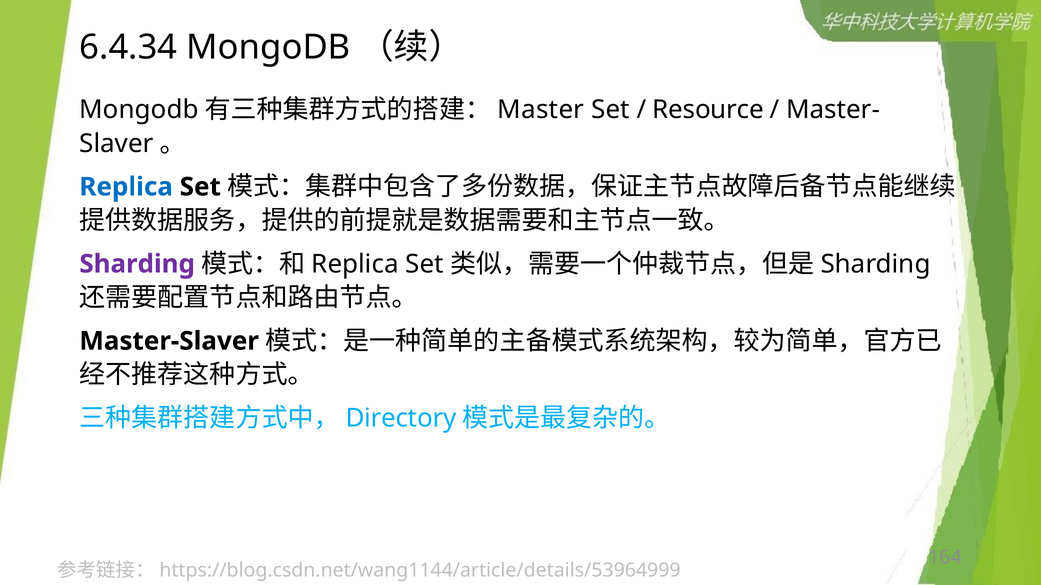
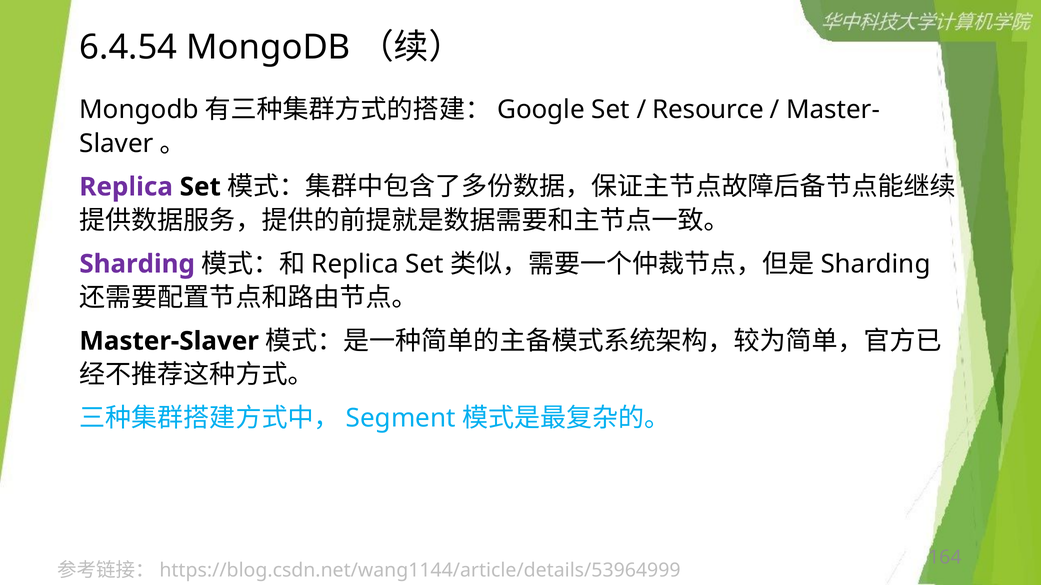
6.4.34: 6.4.34 -> 6.4.54
Master: Master -> Google
Replica at (126, 187) colour: blue -> purple
Directory: Directory -> Segment
